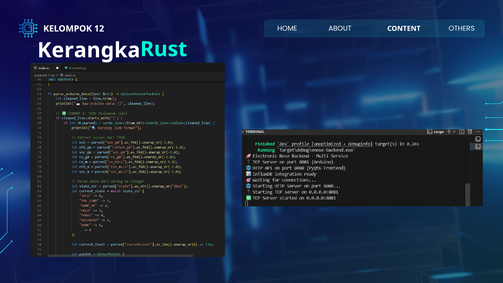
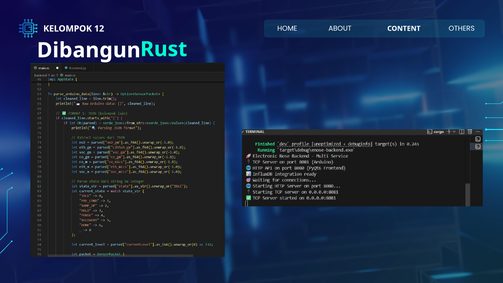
Kerangka: Kerangka -> Dibangun
